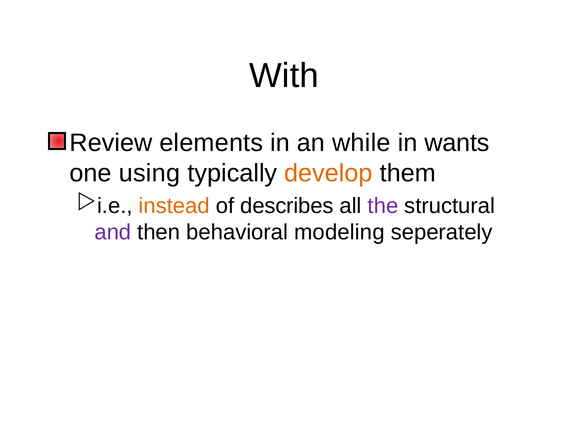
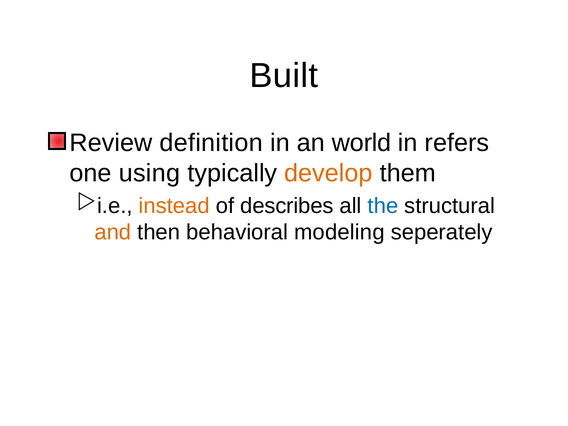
With: With -> Built
elements: elements -> definition
while: while -> world
wants: wants -> refers
the colour: purple -> blue
and colour: purple -> orange
